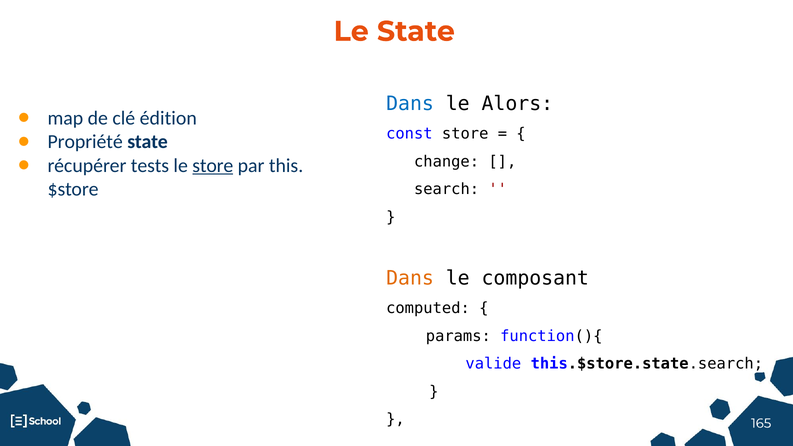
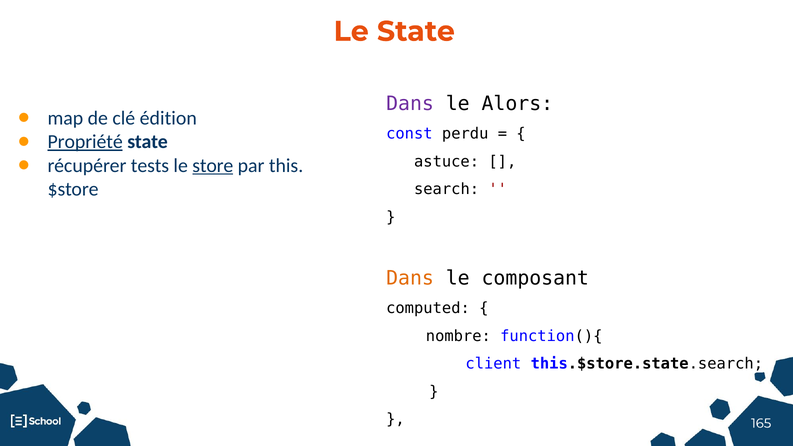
Dans at (410, 104) colour: blue -> purple
const store: store -> perdu
Propriété underline: none -> present
change: change -> astuce
params: params -> nombre
valide: valide -> client
